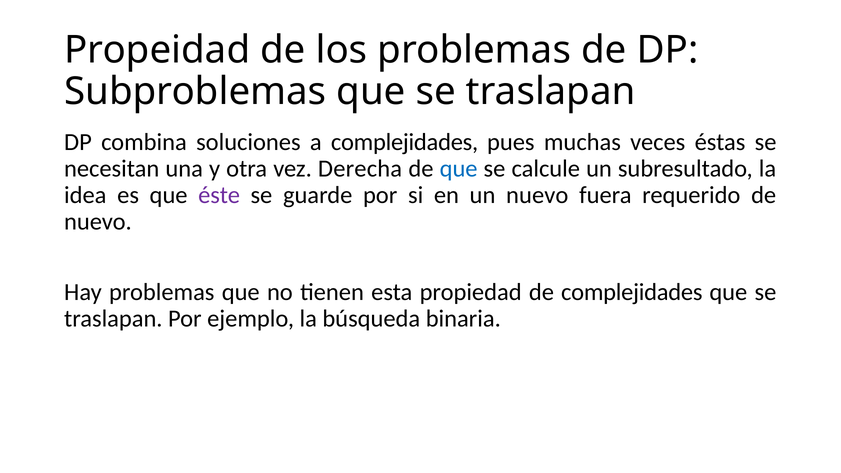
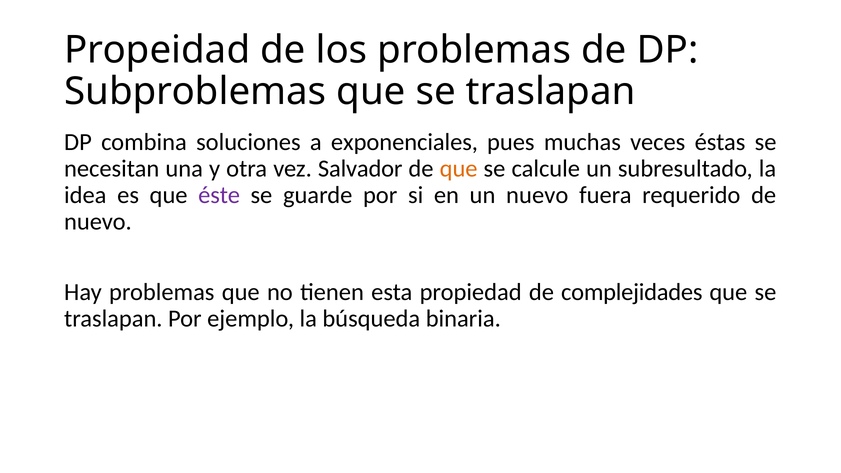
a complejidades: complejidades -> exponenciales
Derecha: Derecha -> Salvador
que at (459, 169) colour: blue -> orange
